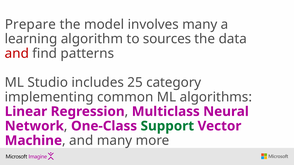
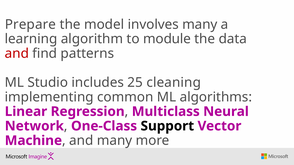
sources: sources -> module
category: category -> cleaning
Support colour: green -> black
